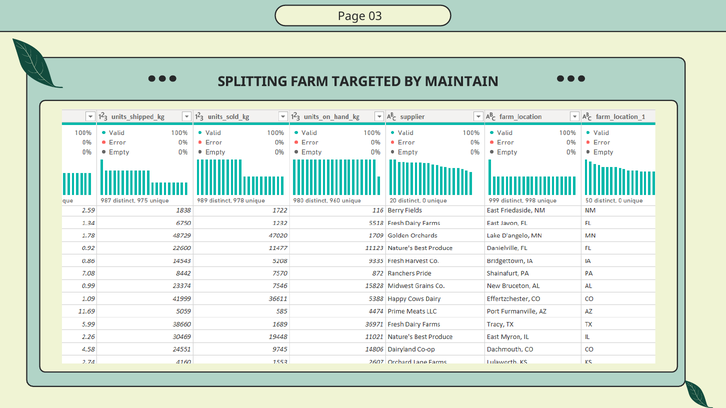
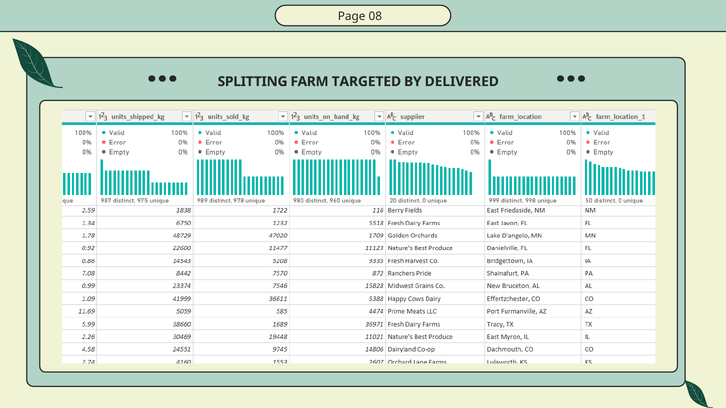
03: 03 -> 08
MAINTAIN: MAINTAIN -> DELIVERED
